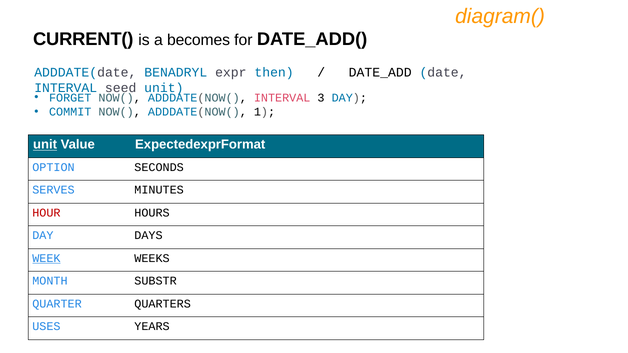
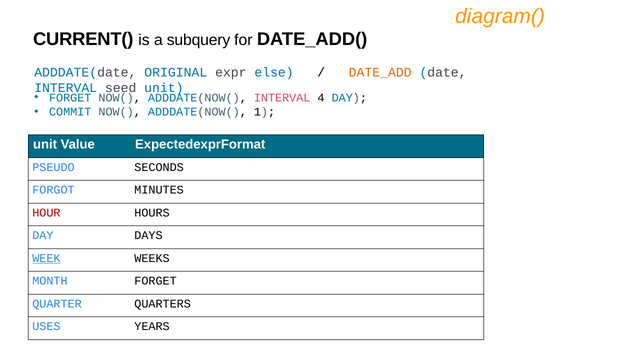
becomes: becomes -> subquery
BENADRYL: BENADRYL -> ORIGINAL
then: then -> else
DATE_ADD colour: black -> orange
3: 3 -> 4
unit at (45, 145) underline: present -> none
OPTION: OPTION -> PSEUDO
SERVES: SERVES -> FORGOT
MONTH SUBSTR: SUBSTR -> FORGET
